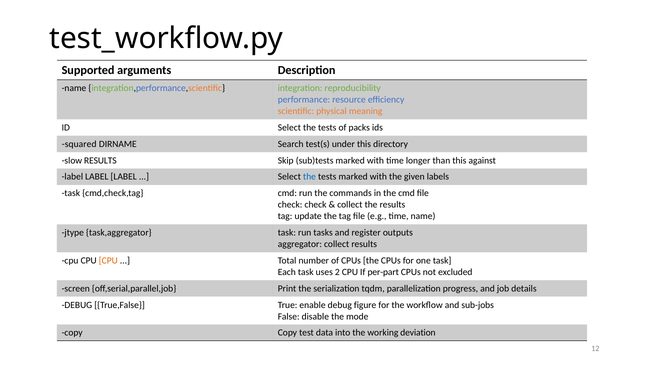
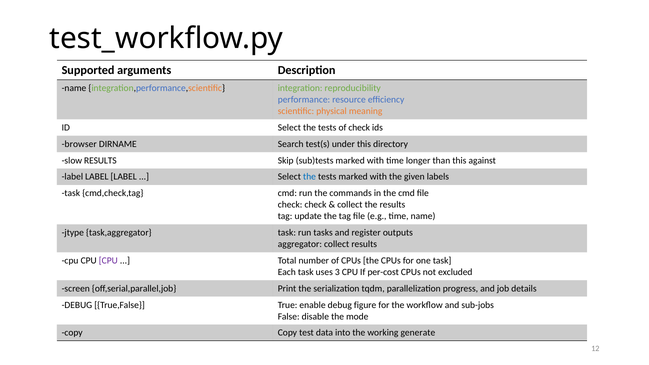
of packs: packs -> check
squared: squared -> browser
CPU at (108, 261) colour: orange -> purple
2: 2 -> 3
per-part: per-part -> per-cost
deviation: deviation -> generate
